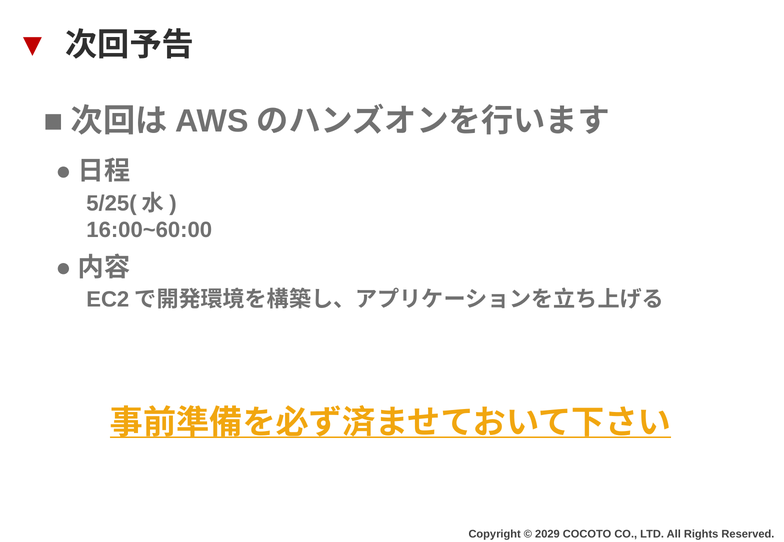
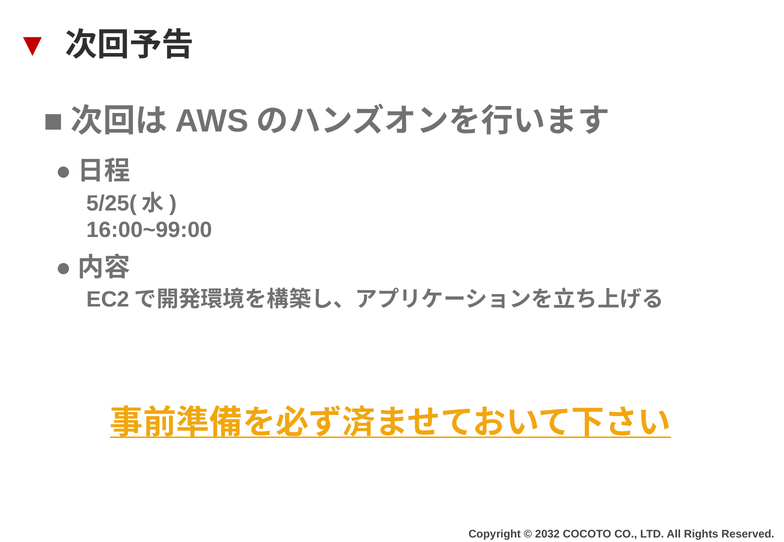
16:00~60:00: 16:00~60:00 -> 16:00~99:00
2029: 2029 -> 2032
